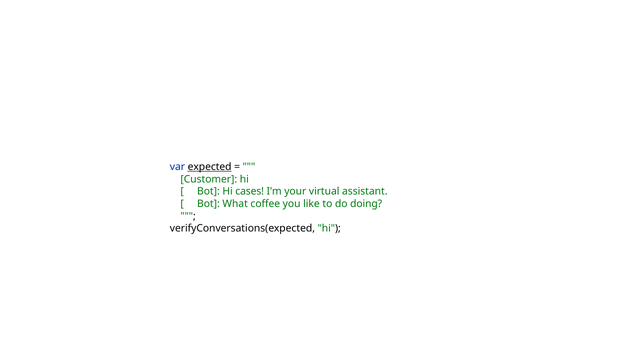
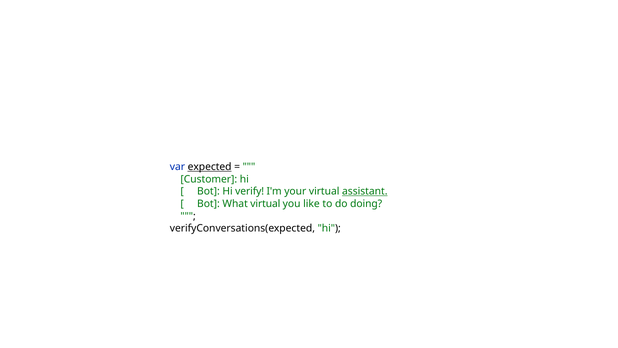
cases: cases -> verify
assistant underline: none -> present
What coffee: coffee -> virtual
